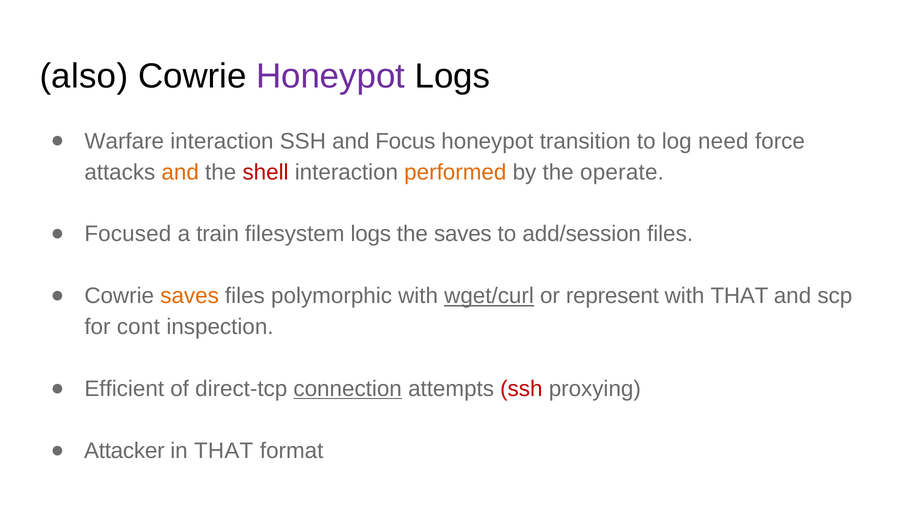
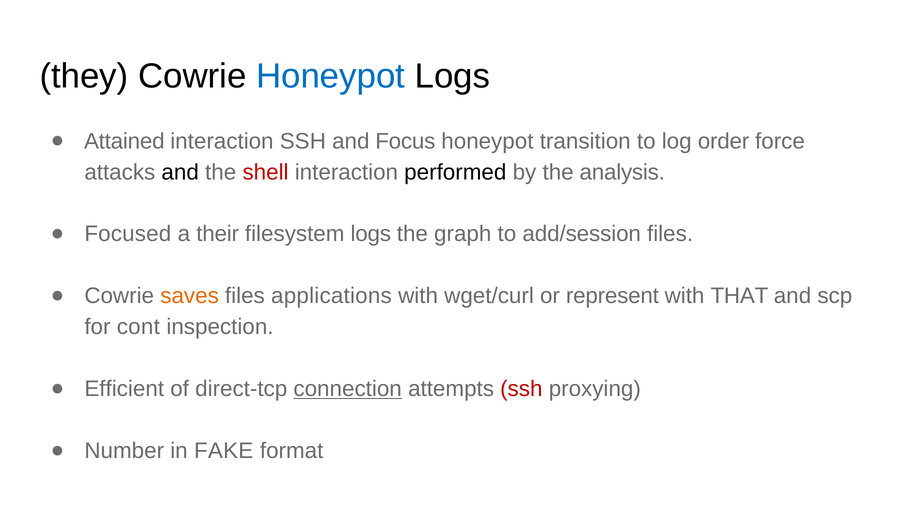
also: also -> they
Honeypot at (331, 76) colour: purple -> blue
Warfare: Warfare -> Attained
need: need -> order
and at (180, 172) colour: orange -> black
performed colour: orange -> black
operate: operate -> analysis
train: train -> their
the saves: saves -> graph
polymorphic: polymorphic -> applications
wget/curl underline: present -> none
Attacker: Attacker -> Number
in THAT: THAT -> FAKE
